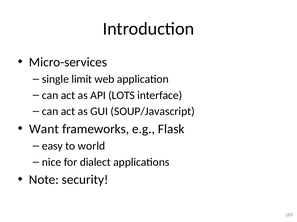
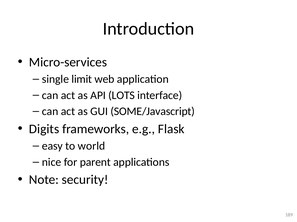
SOUP/Javascript: SOUP/Javascript -> SOME/Javascript
Want: Want -> Digits
dialect: dialect -> parent
